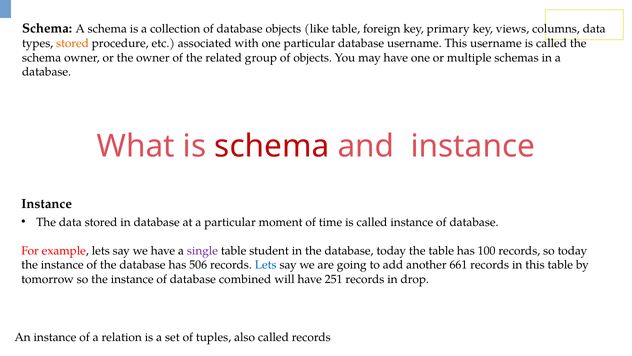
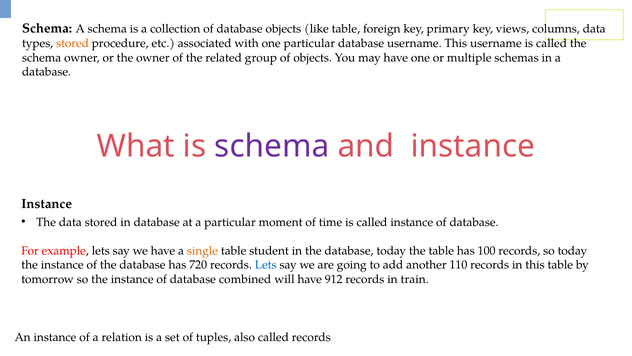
schema at (272, 146) colour: red -> purple
single colour: purple -> orange
506: 506 -> 720
661: 661 -> 110
251: 251 -> 912
drop: drop -> train
